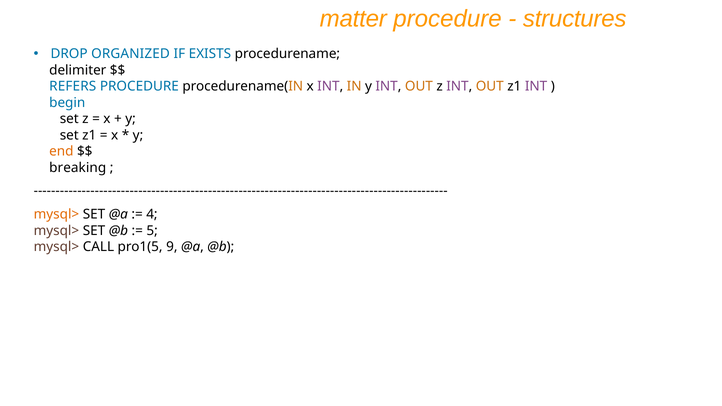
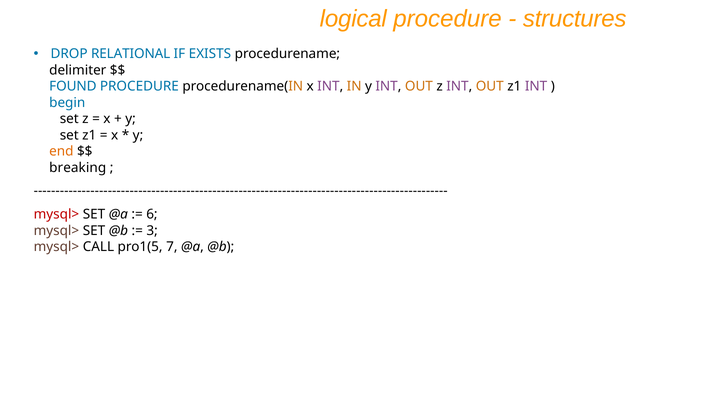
matter: matter -> logical
ORGANIZED: ORGANIZED -> RELATIONAL
REFERS: REFERS -> FOUND
mysql> at (56, 215) colour: orange -> red
4: 4 -> 6
5: 5 -> 3
9: 9 -> 7
